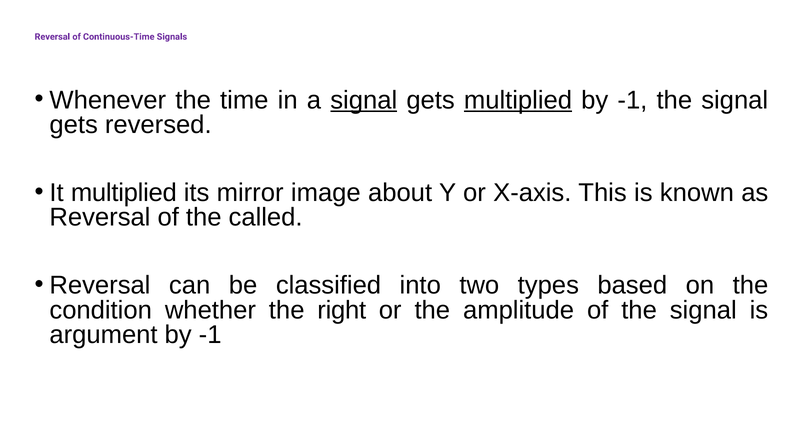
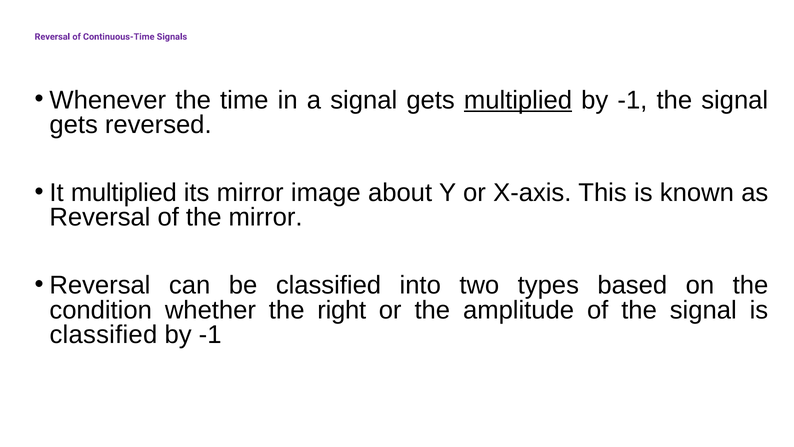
signal at (364, 100) underline: present -> none
the called: called -> mirror
argument at (104, 335): argument -> classified
